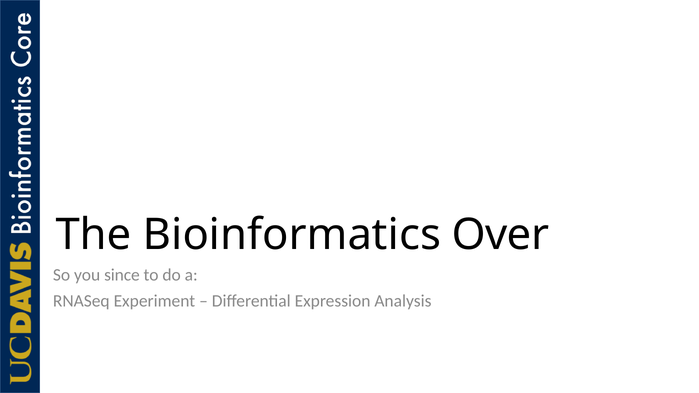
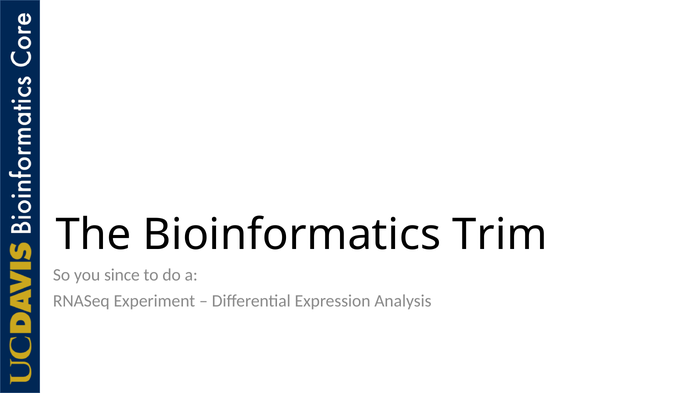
Over: Over -> Trim
